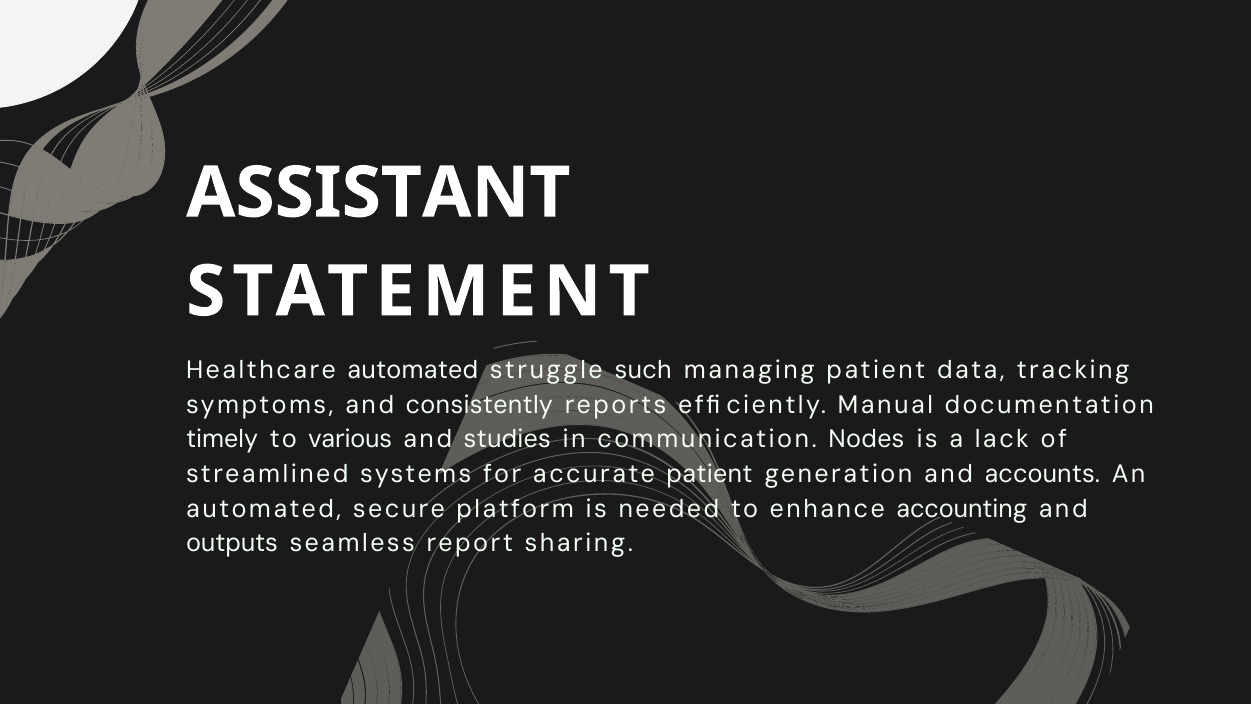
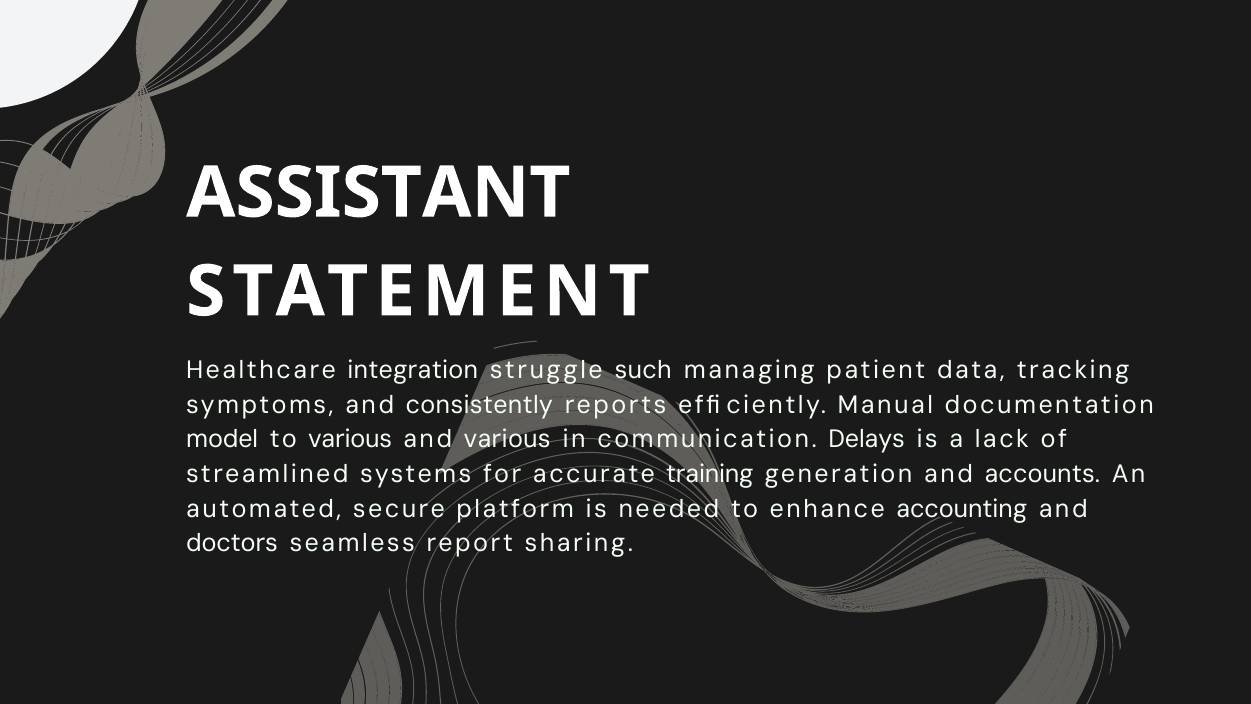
Healthcare automated: automated -> integration
timely: timely -> model
and studies: studies -> various
Nodes: Nodes -> Delays
accurate patient: patient -> training
outputs: outputs -> doctors
